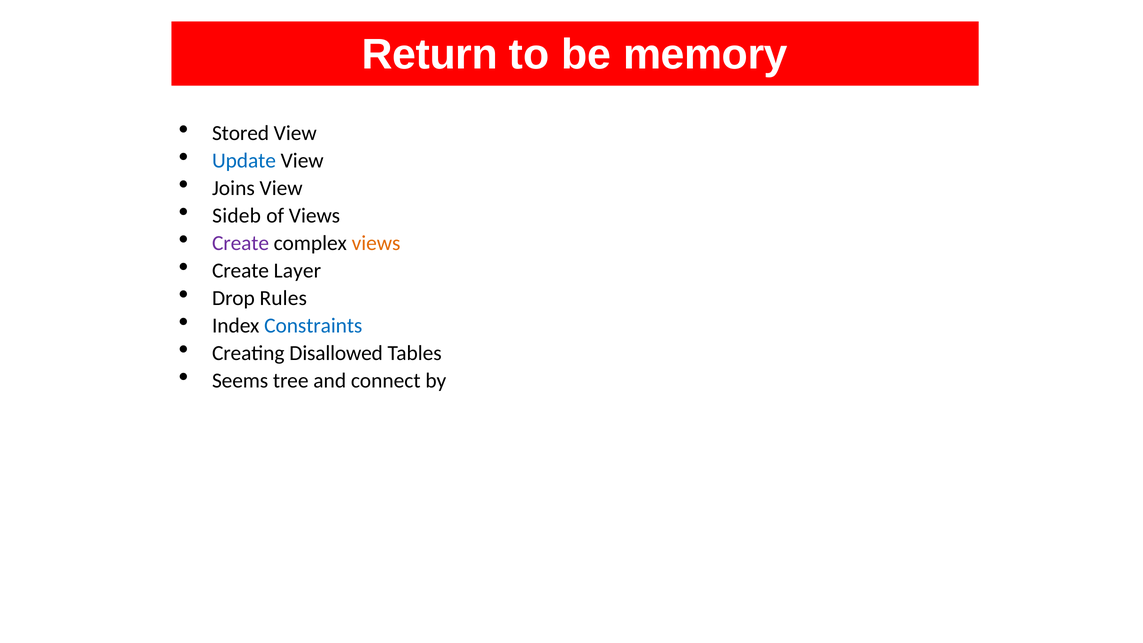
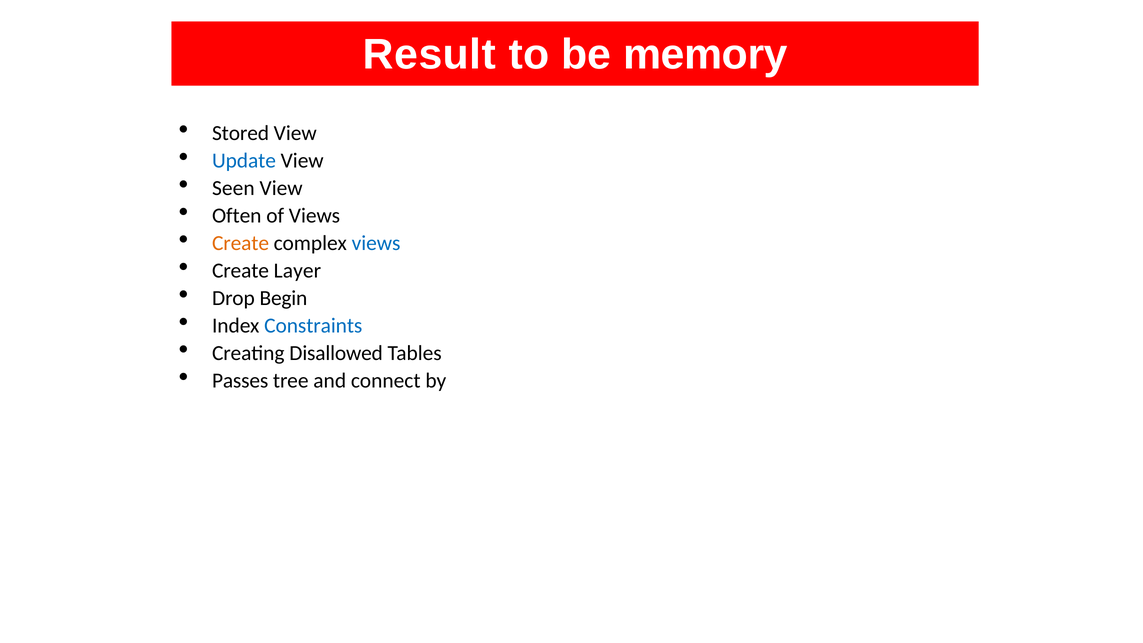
Return: Return -> Result
Joins: Joins -> Seen
Sideb: Sideb -> Often
Create at (241, 243) colour: purple -> orange
views at (376, 243) colour: orange -> blue
Rules: Rules -> Begin
Seems: Seems -> Passes
